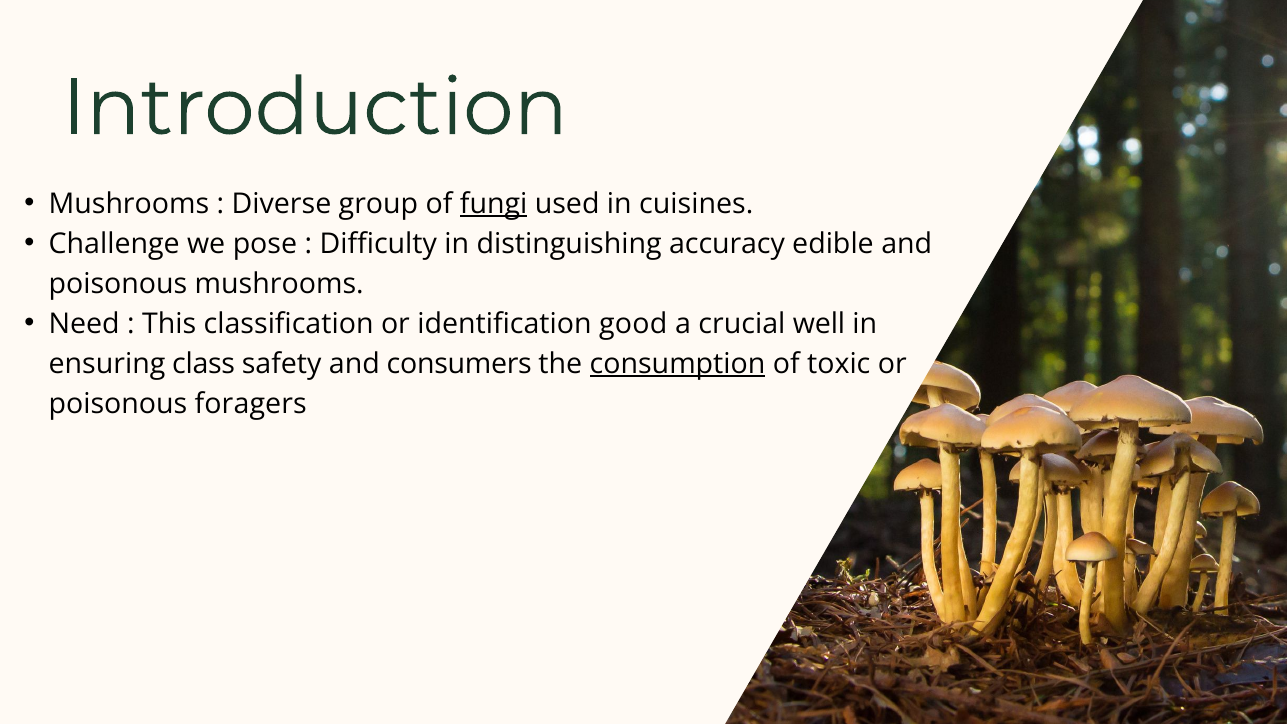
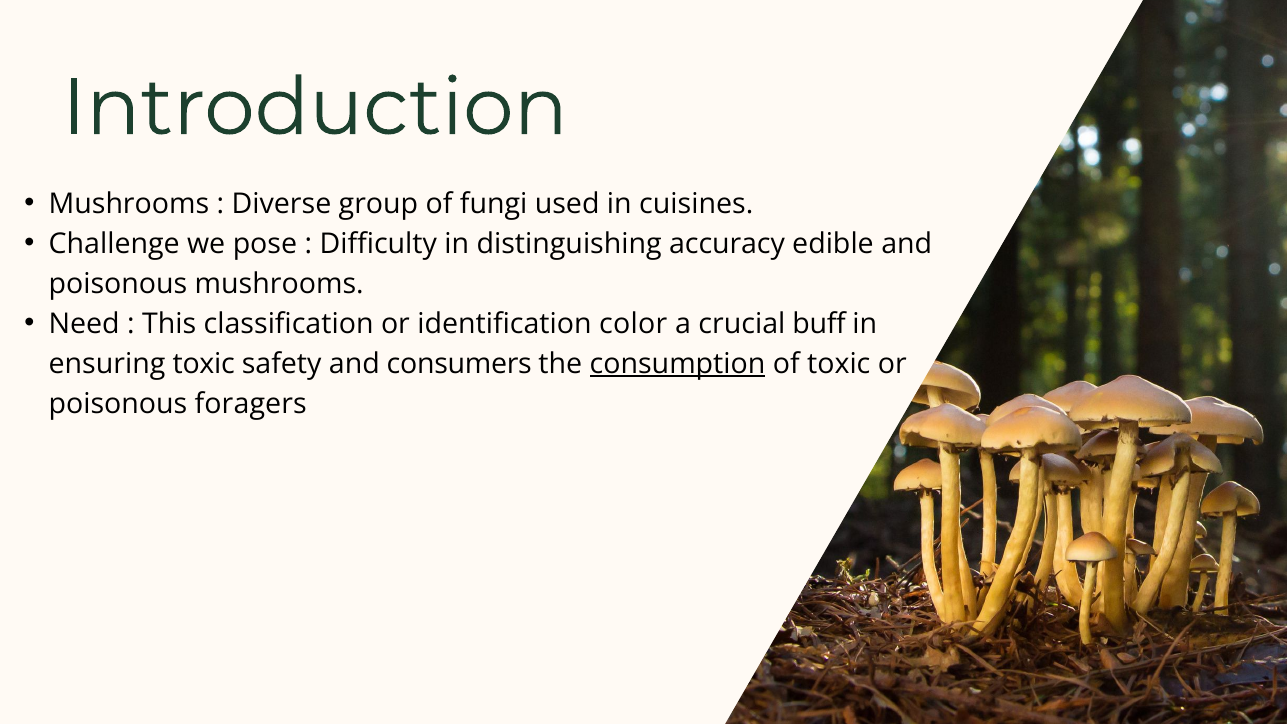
fungi underline: present -> none
good: good -> color
well: well -> buff
ensuring class: class -> toxic
